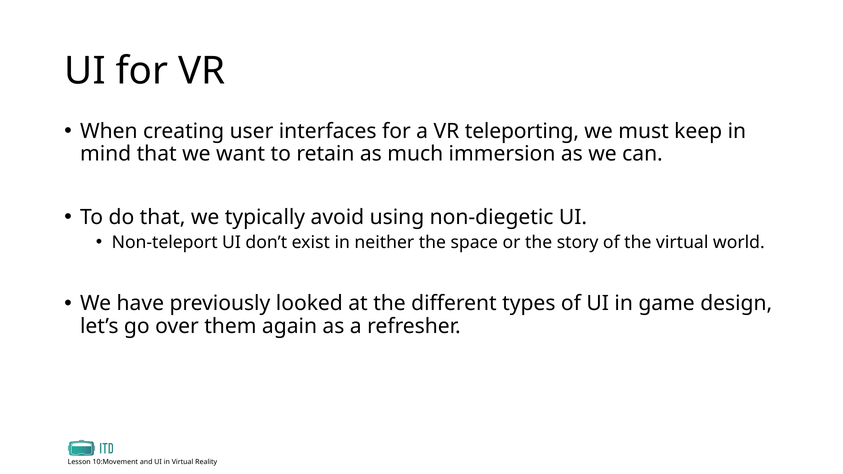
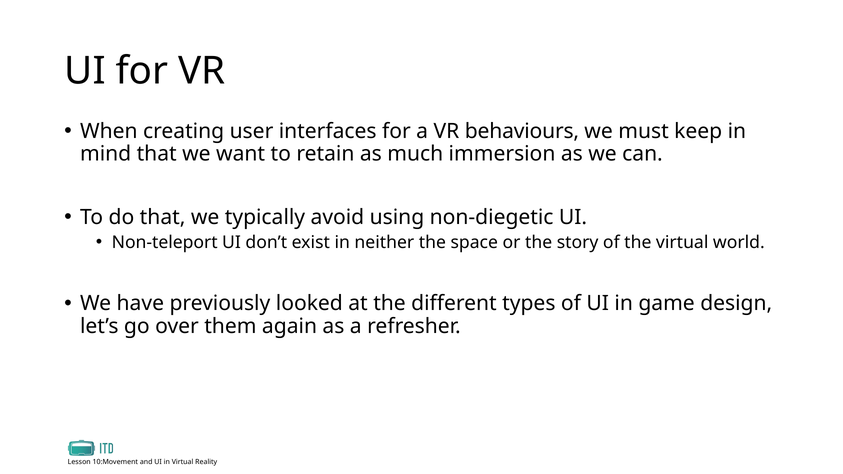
teleporting: teleporting -> behaviours
